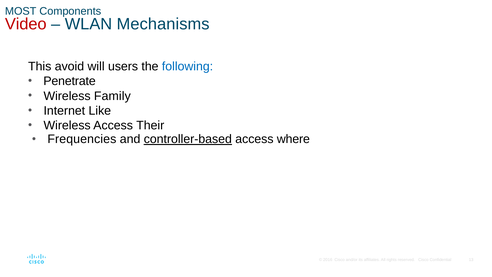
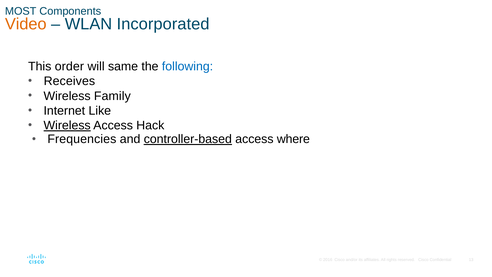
Video colour: red -> orange
Mechanisms: Mechanisms -> Incorporated
avoid: avoid -> order
users: users -> same
Penetrate: Penetrate -> Receives
Wireless at (67, 125) underline: none -> present
Their: Their -> Hack
